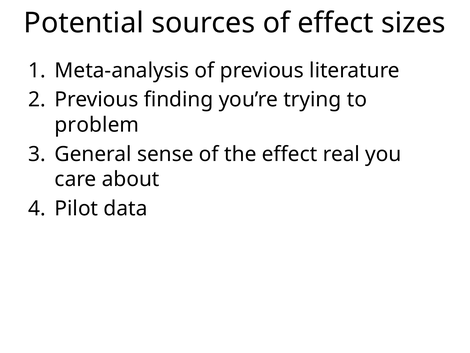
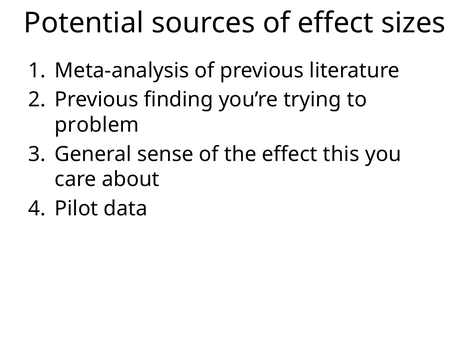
real: real -> this
